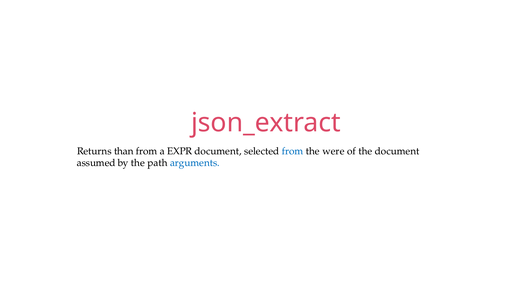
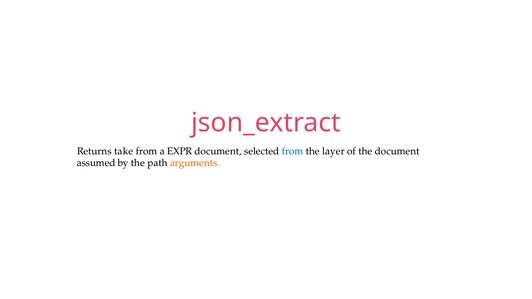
than: than -> take
were: were -> layer
arguments colour: blue -> orange
